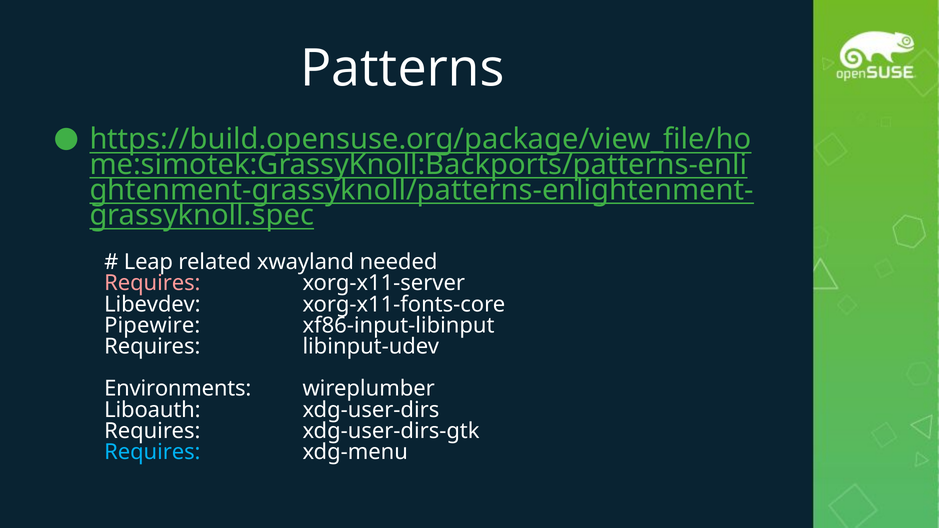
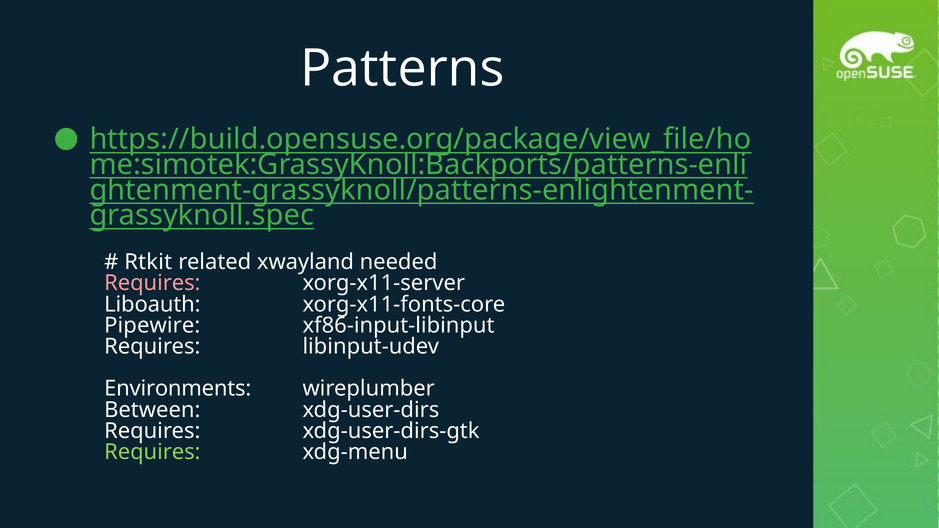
Leap: Leap -> Rtkit
Libevdev: Libevdev -> Liboauth
Liboauth: Liboauth -> Between
Requires at (152, 452) colour: light blue -> light green
